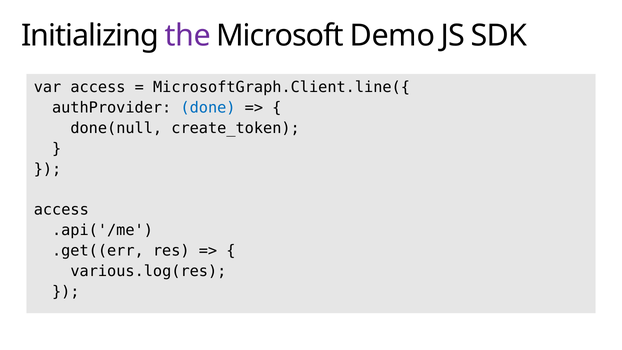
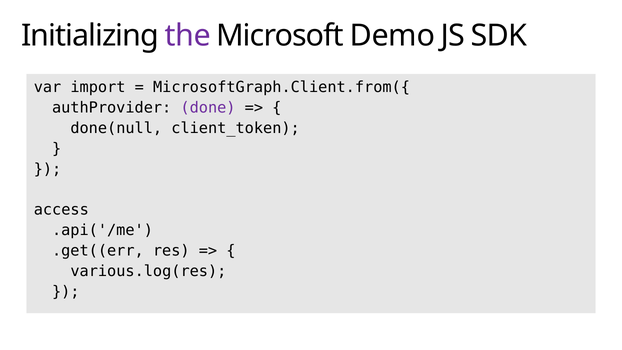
var access: access -> import
MicrosoftGraph.Client.line({: MicrosoftGraph.Client.line({ -> MicrosoftGraph.Client.from({
done colour: blue -> purple
create_token: create_token -> client_token
